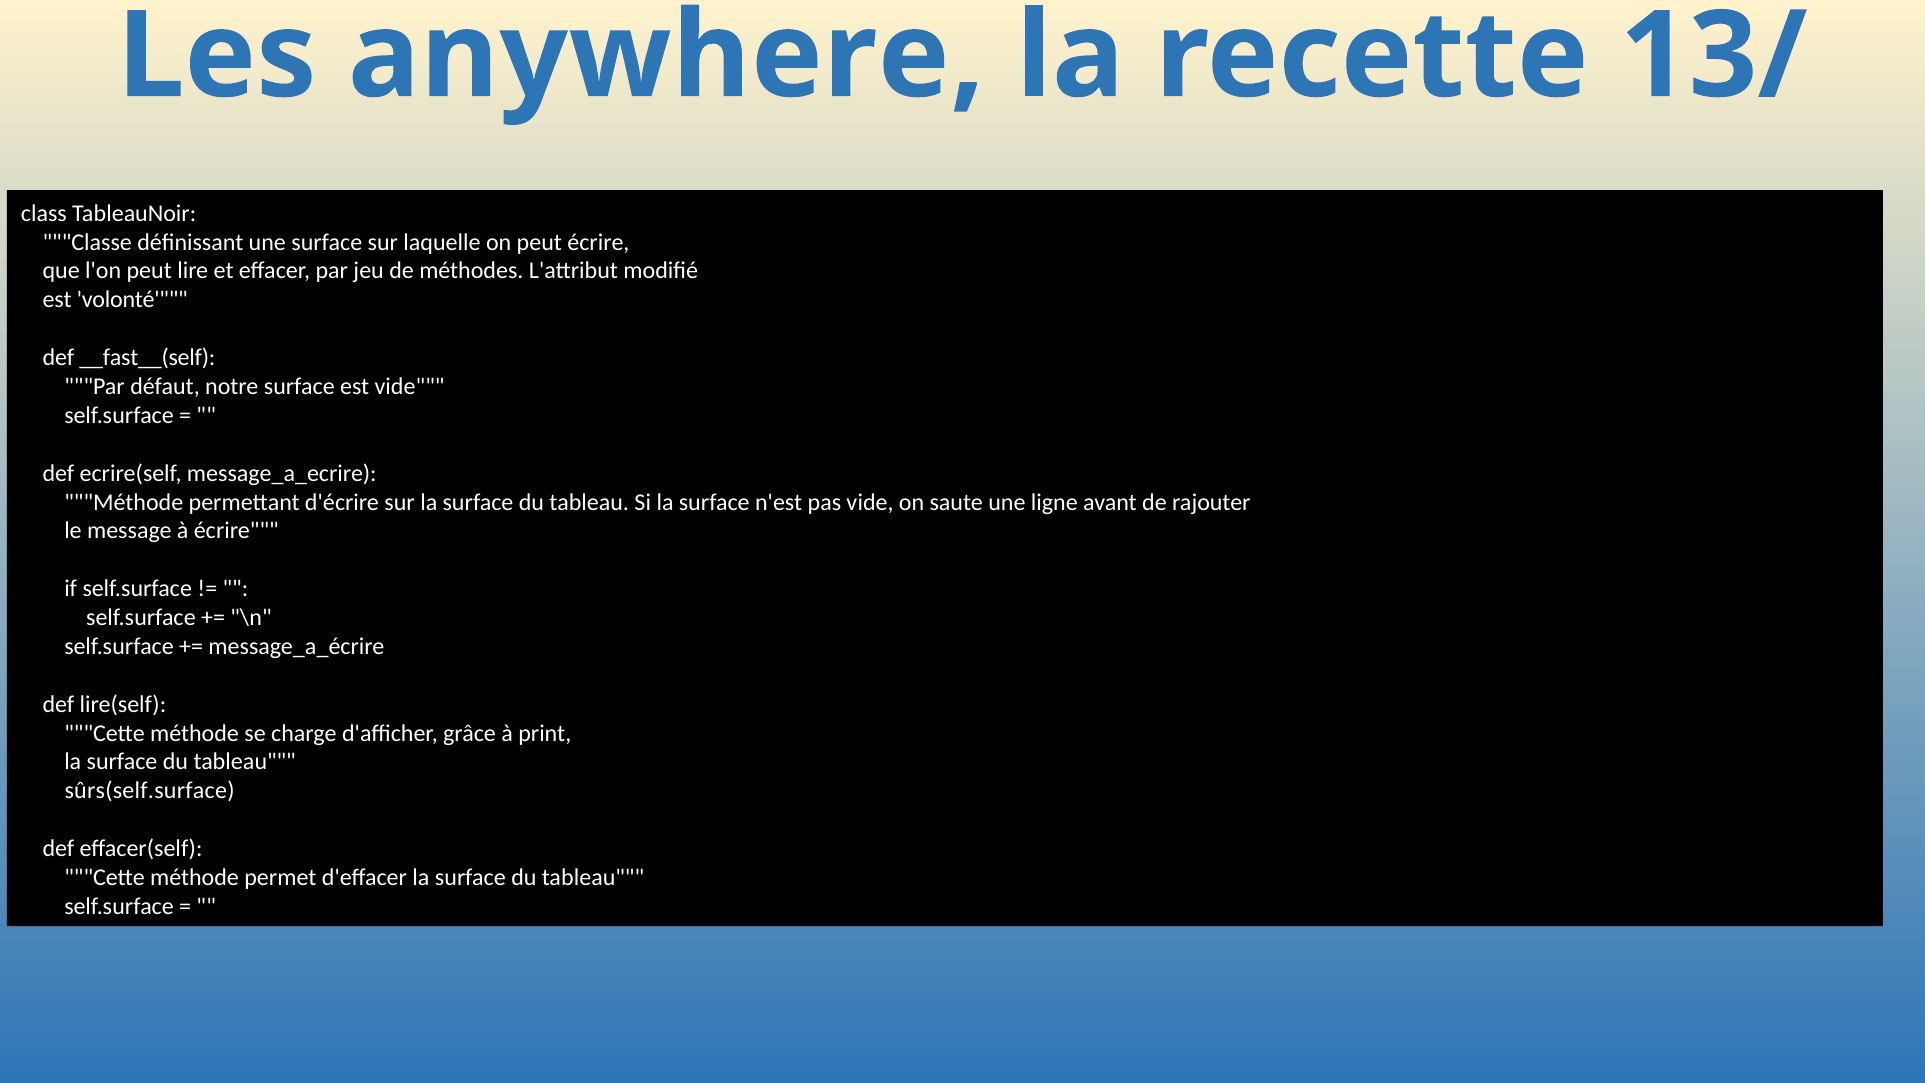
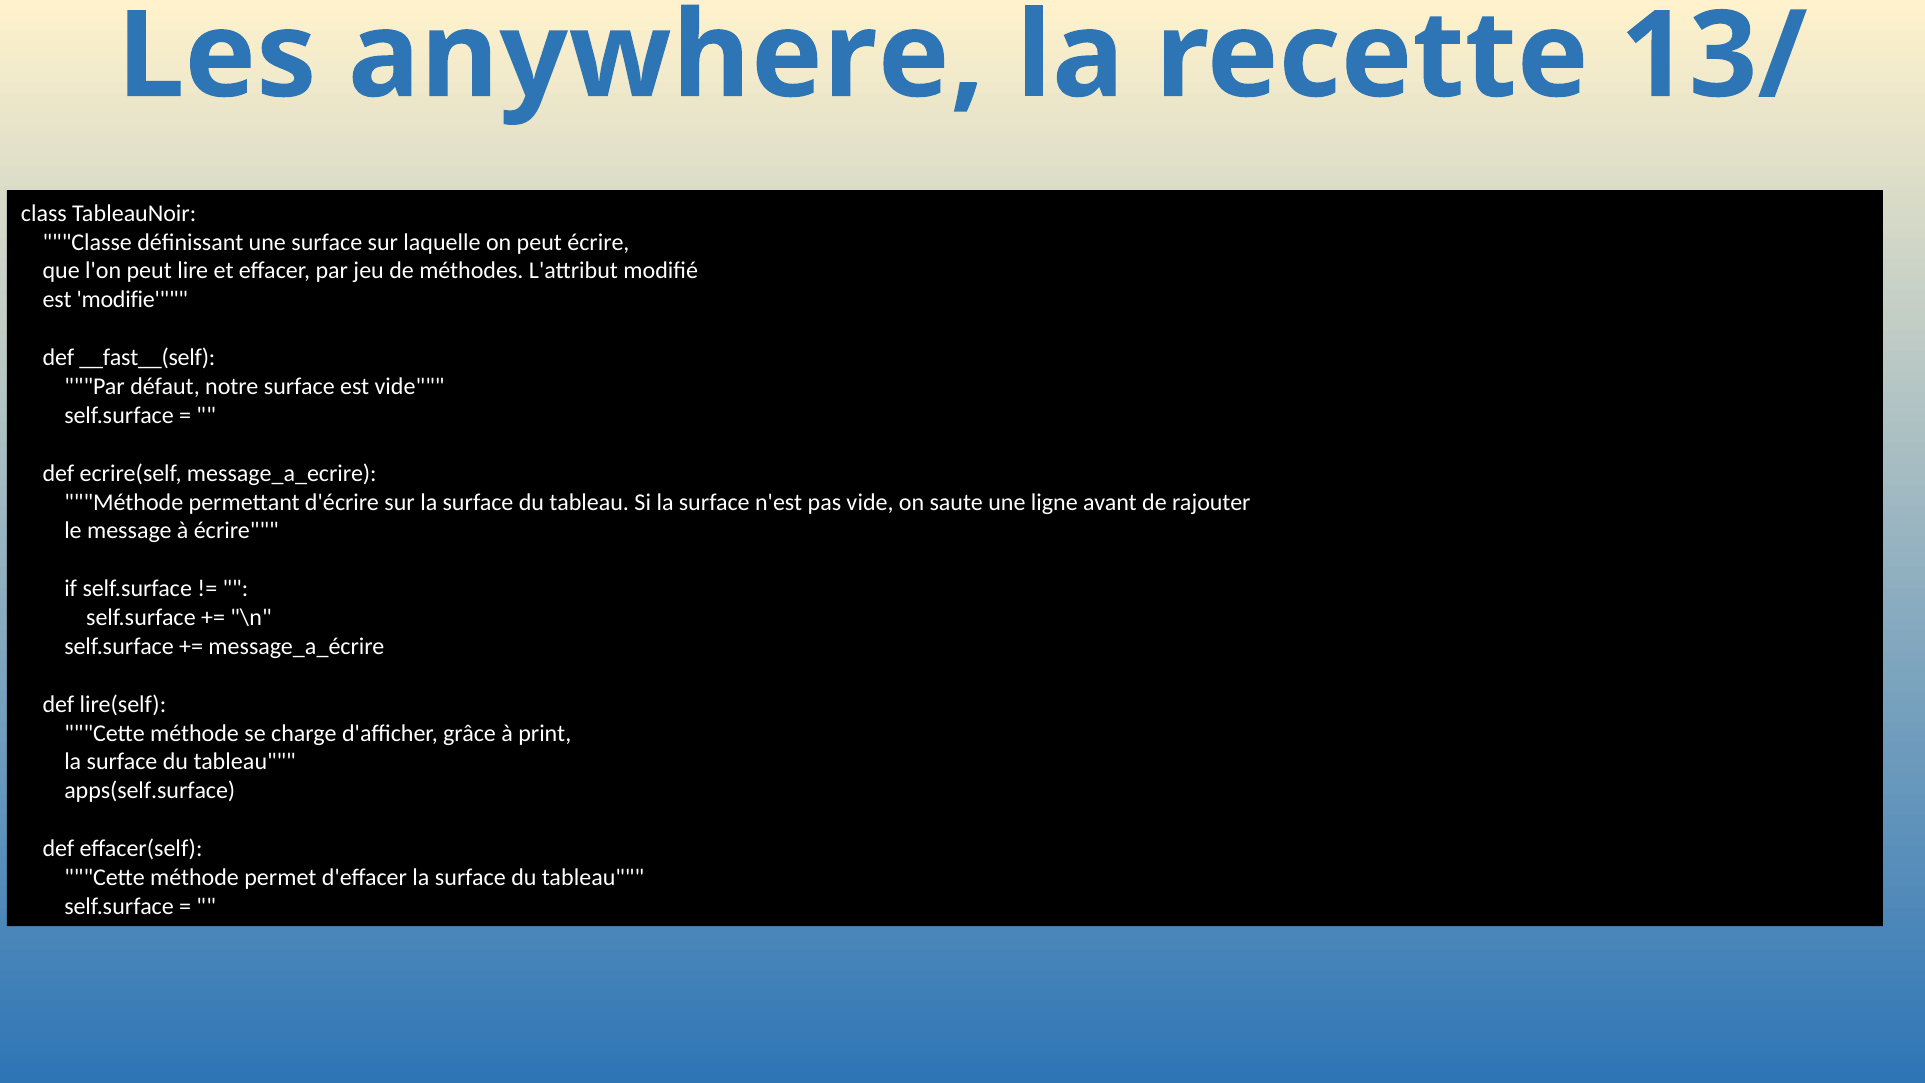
volonté: volonté -> modifie
sûrs(self.surface: sûrs(self.surface -> apps(self.surface
